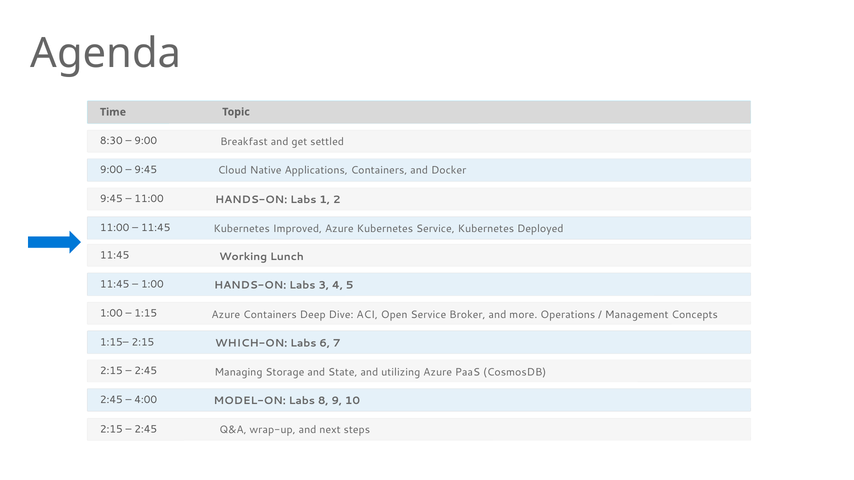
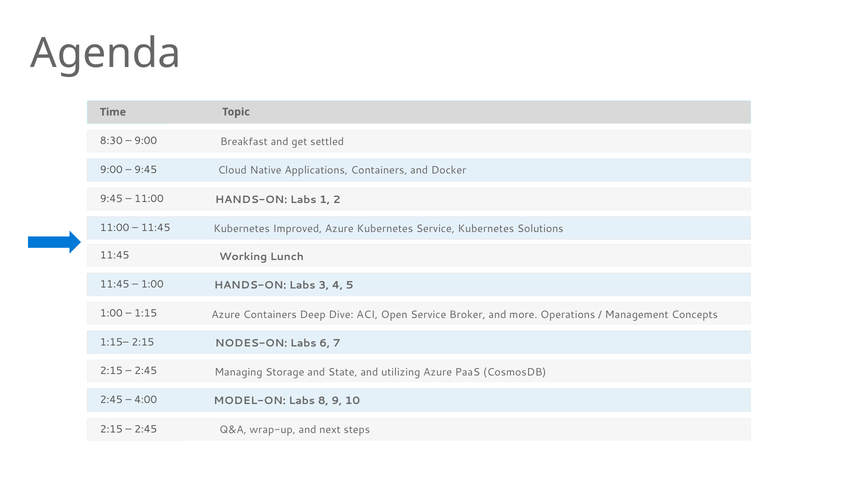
Deployed: Deployed -> Solutions
WHICH-ON: WHICH-ON -> NODES-ON
